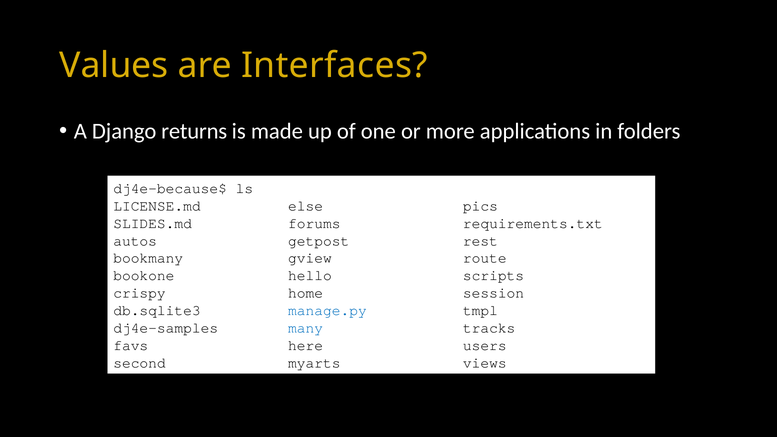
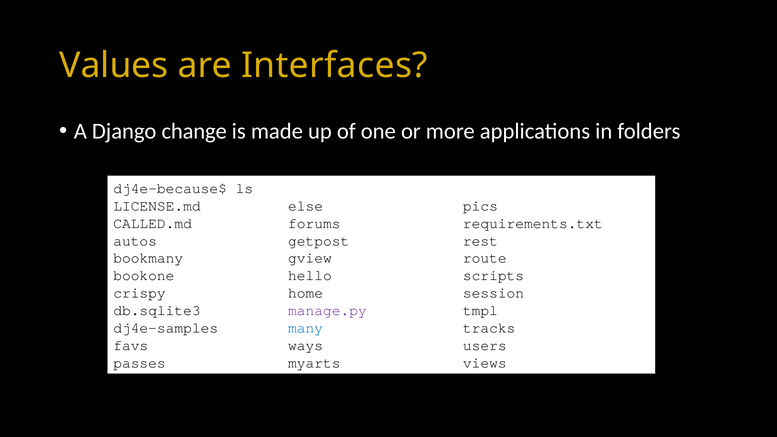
returns: returns -> change
SLIDES.md: SLIDES.md -> CALLED.md
manage.py colour: blue -> purple
here: here -> ways
second: second -> passes
